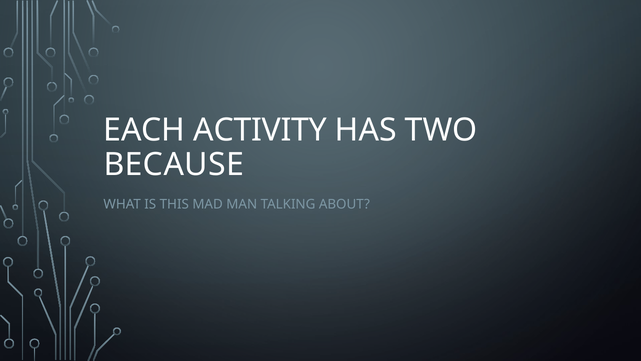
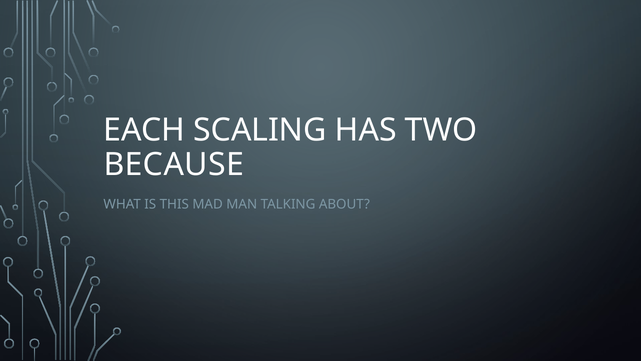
ACTIVITY: ACTIVITY -> SCALING
